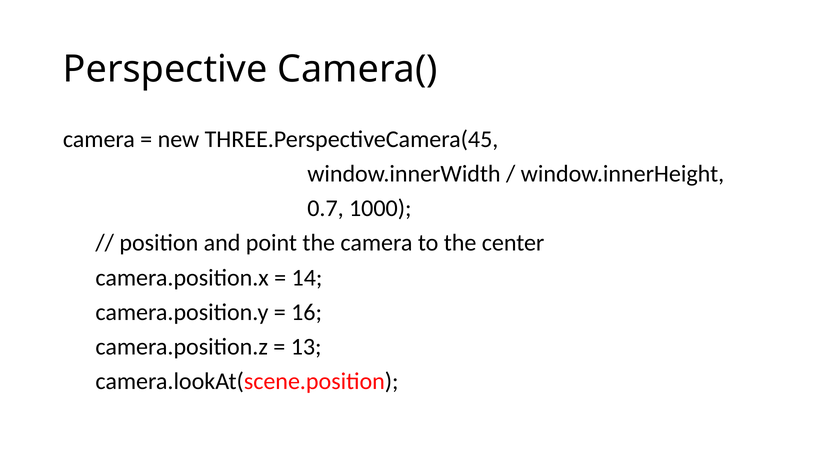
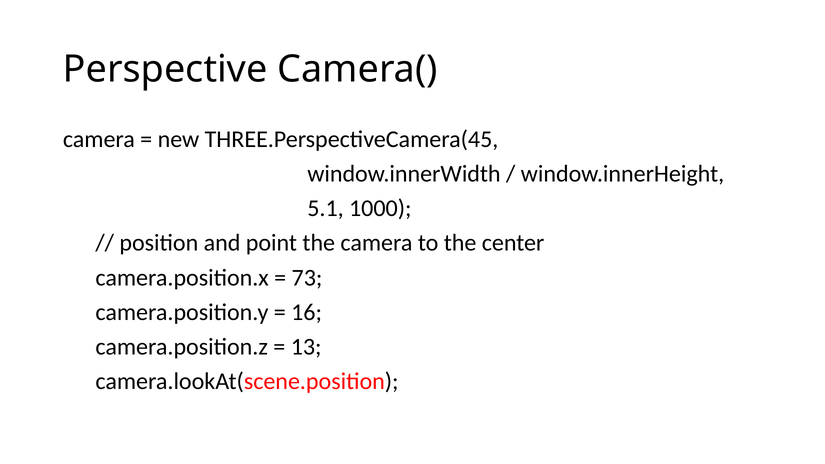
0.7: 0.7 -> 5.1
14: 14 -> 73
